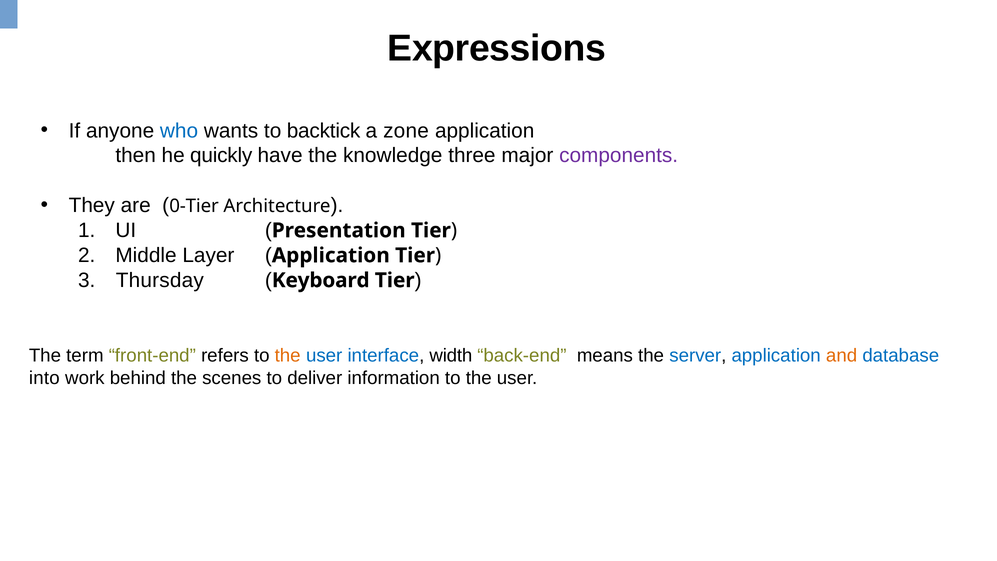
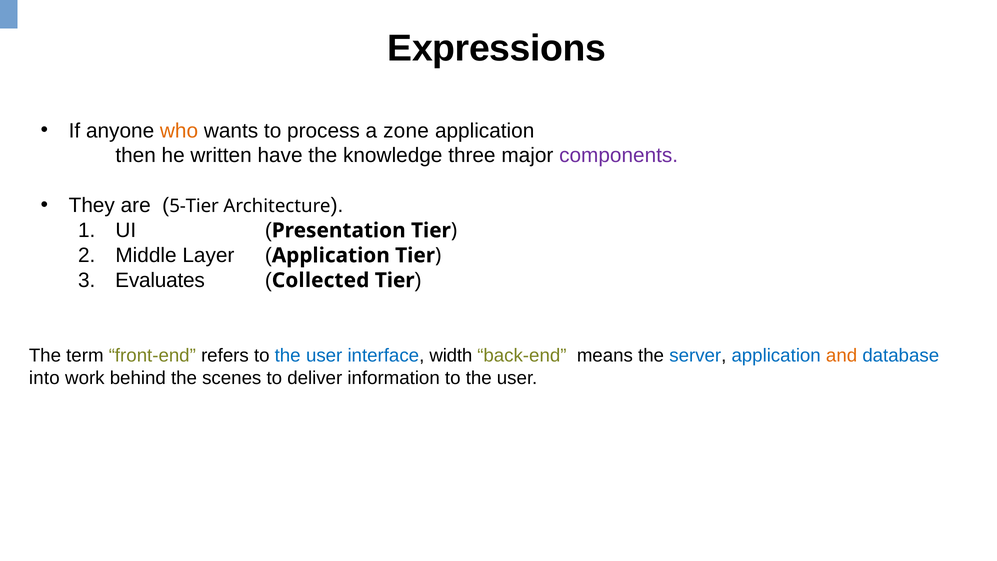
who colour: blue -> orange
backtick: backtick -> process
quickly: quickly -> written
0-Tier: 0-Tier -> 5-Tier
Thursday: Thursday -> Evaluates
Keyboard: Keyboard -> Collected
the at (288, 355) colour: orange -> blue
